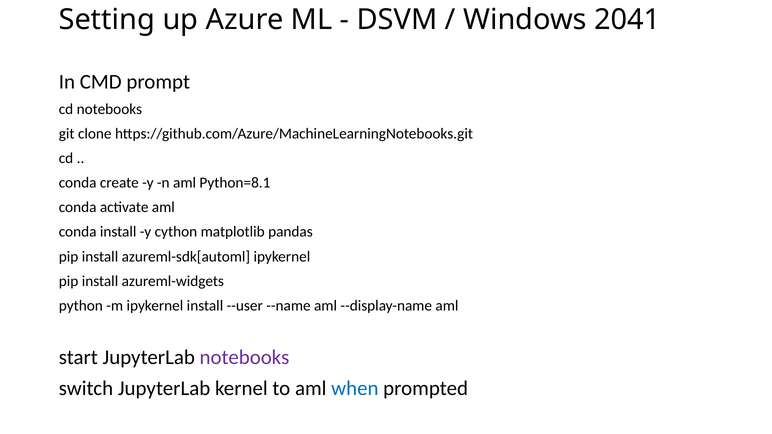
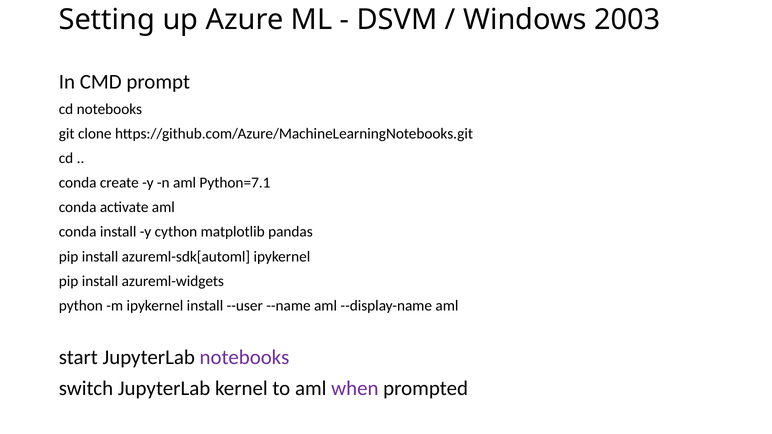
2041: 2041 -> 2003
Python=8.1: Python=8.1 -> Python=7.1
when colour: blue -> purple
